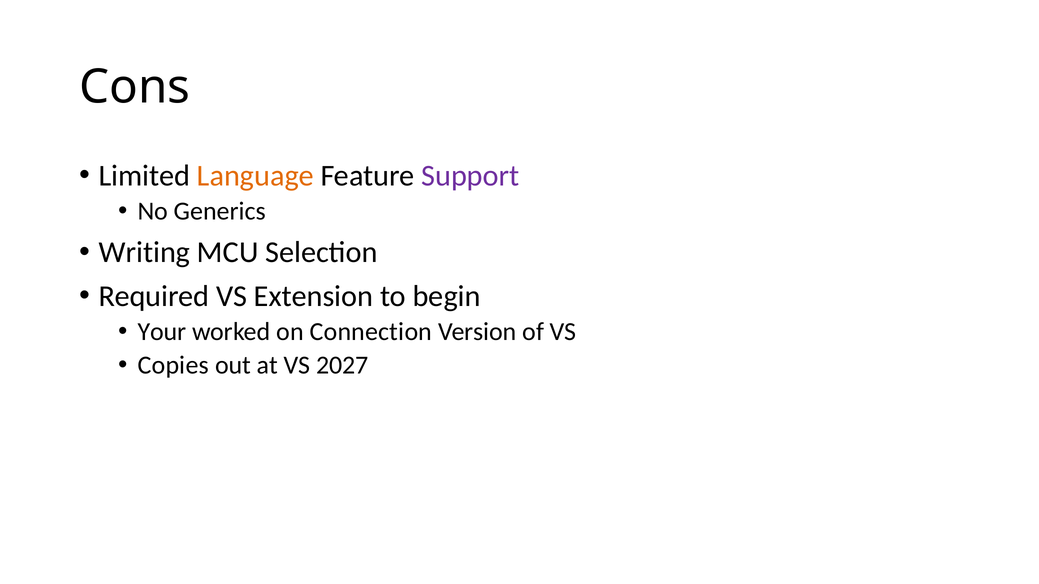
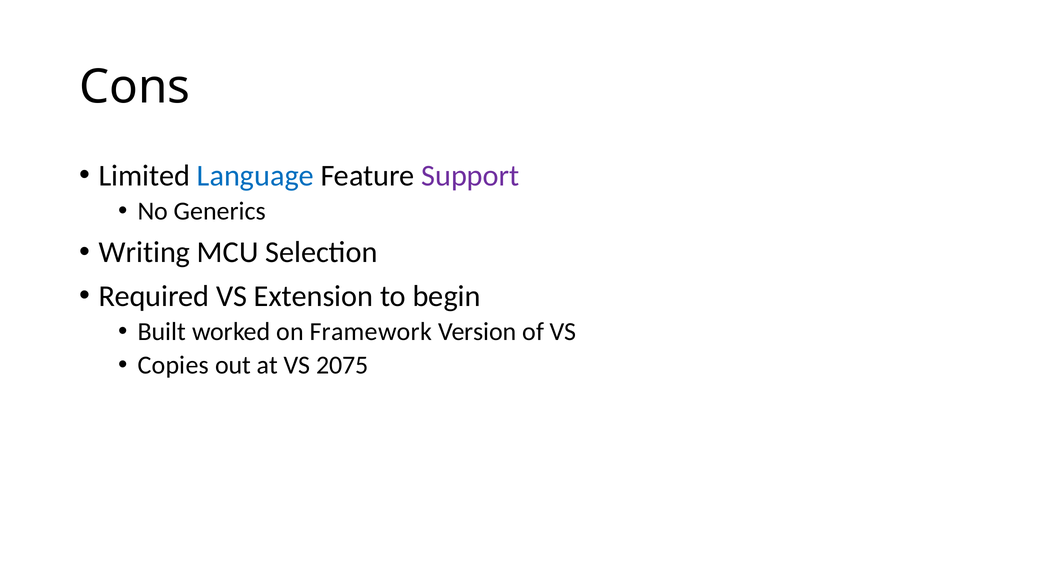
Language colour: orange -> blue
Your: Your -> Built
Connection: Connection -> Framework
2027: 2027 -> 2075
